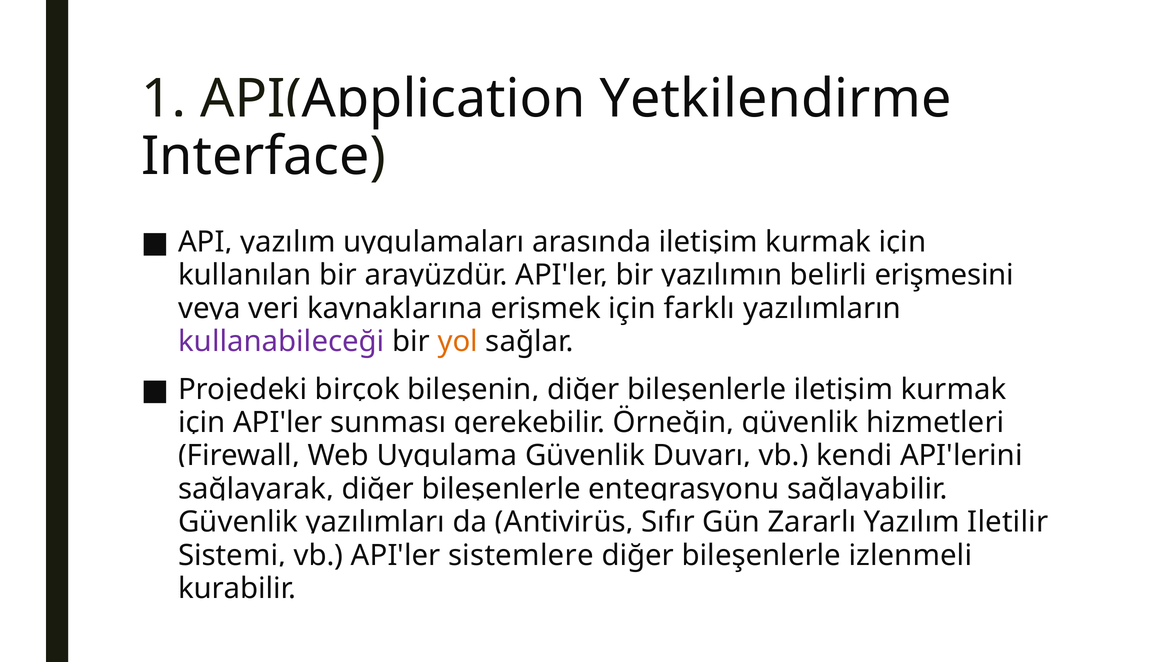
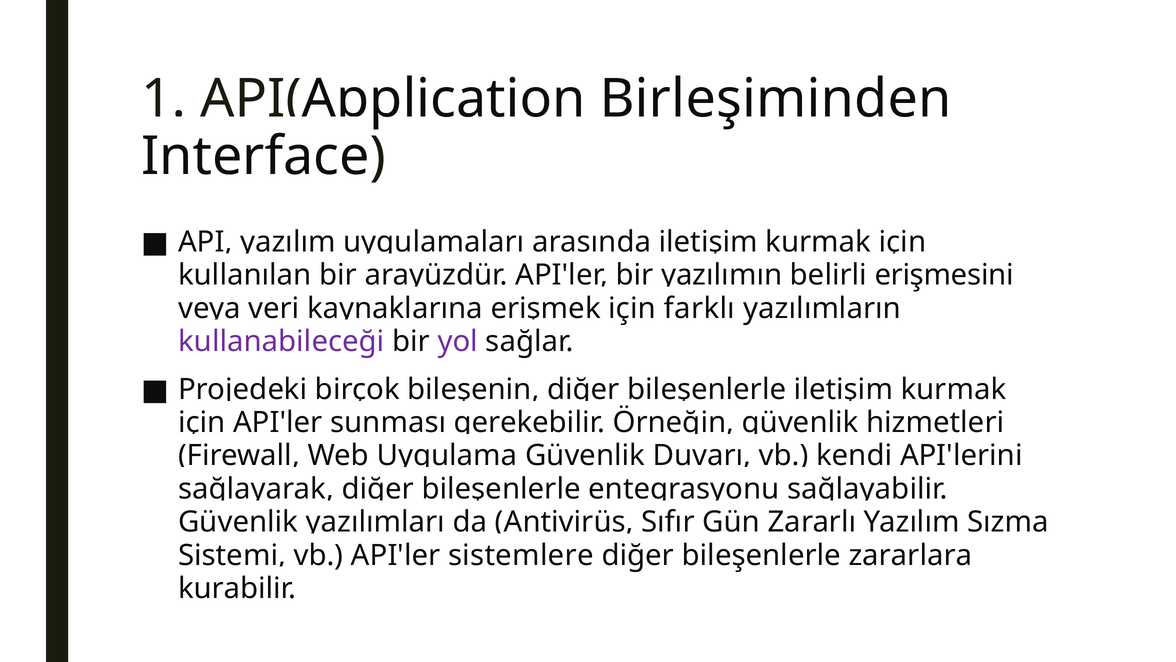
Yetkilendirme: Yetkilendirme -> Birleşiminden
yol colour: orange -> purple
Iletilir: Iletilir -> Sızma
izlenmeli: izlenmeli -> zararlara
